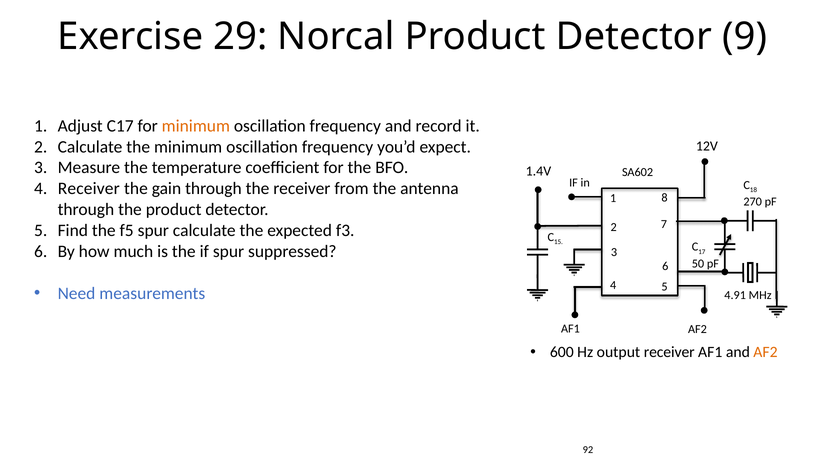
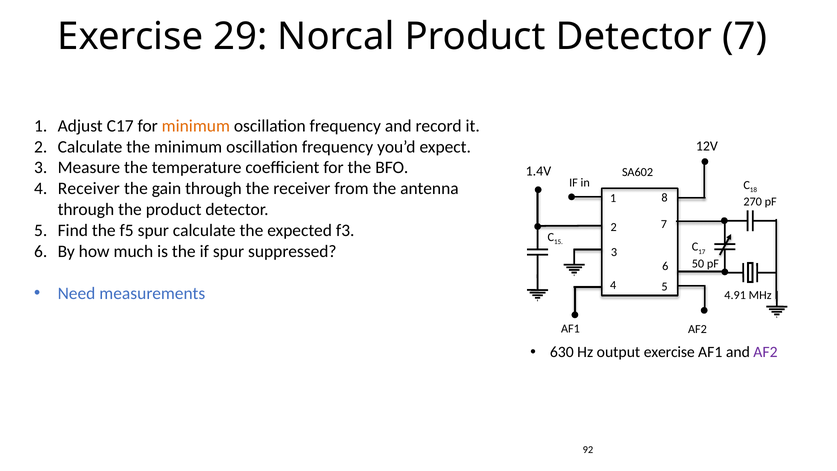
Detector 9: 9 -> 7
600: 600 -> 630
output receiver: receiver -> exercise
AF2 at (765, 352) colour: orange -> purple
